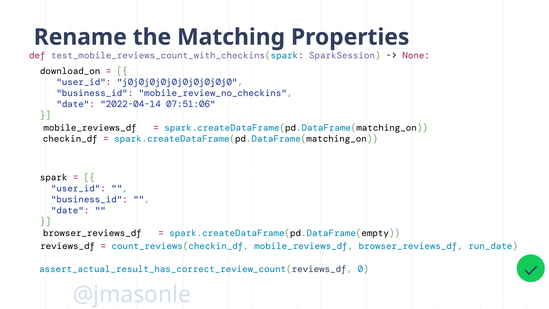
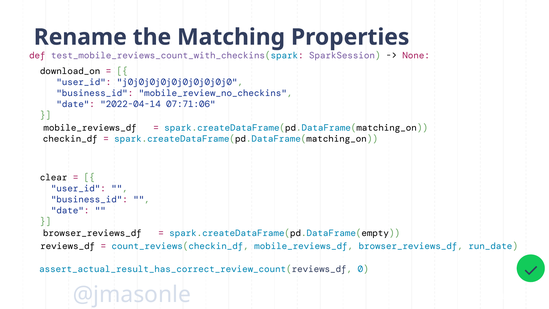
07:51:06: 07:51:06 -> 07:71:06
spark: spark -> clear
